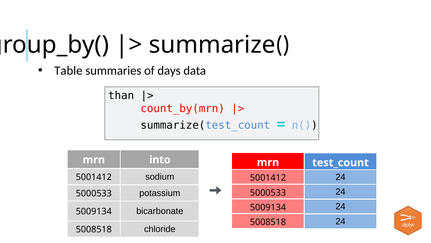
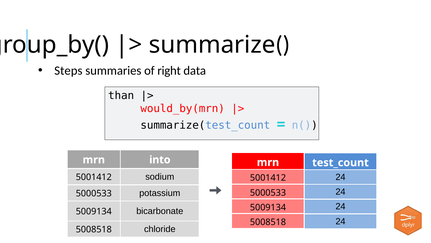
Table: Table -> Steps
days: days -> right
count_by(mrn: count_by(mrn -> would_by(mrn
